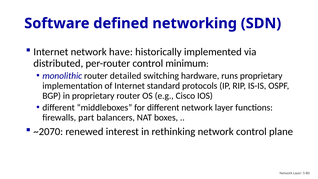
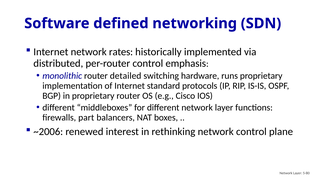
have: have -> rates
minimum: minimum -> emphasis
~2070: ~2070 -> ~2006
